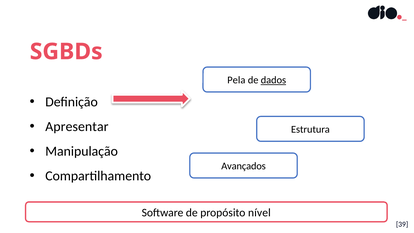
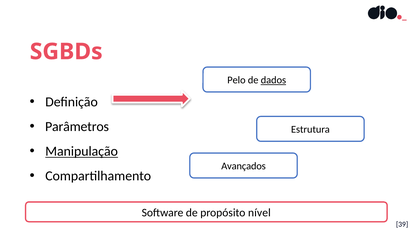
Pela: Pela -> Pelo
Apresentar: Apresentar -> Parâmetros
Manipulação underline: none -> present
